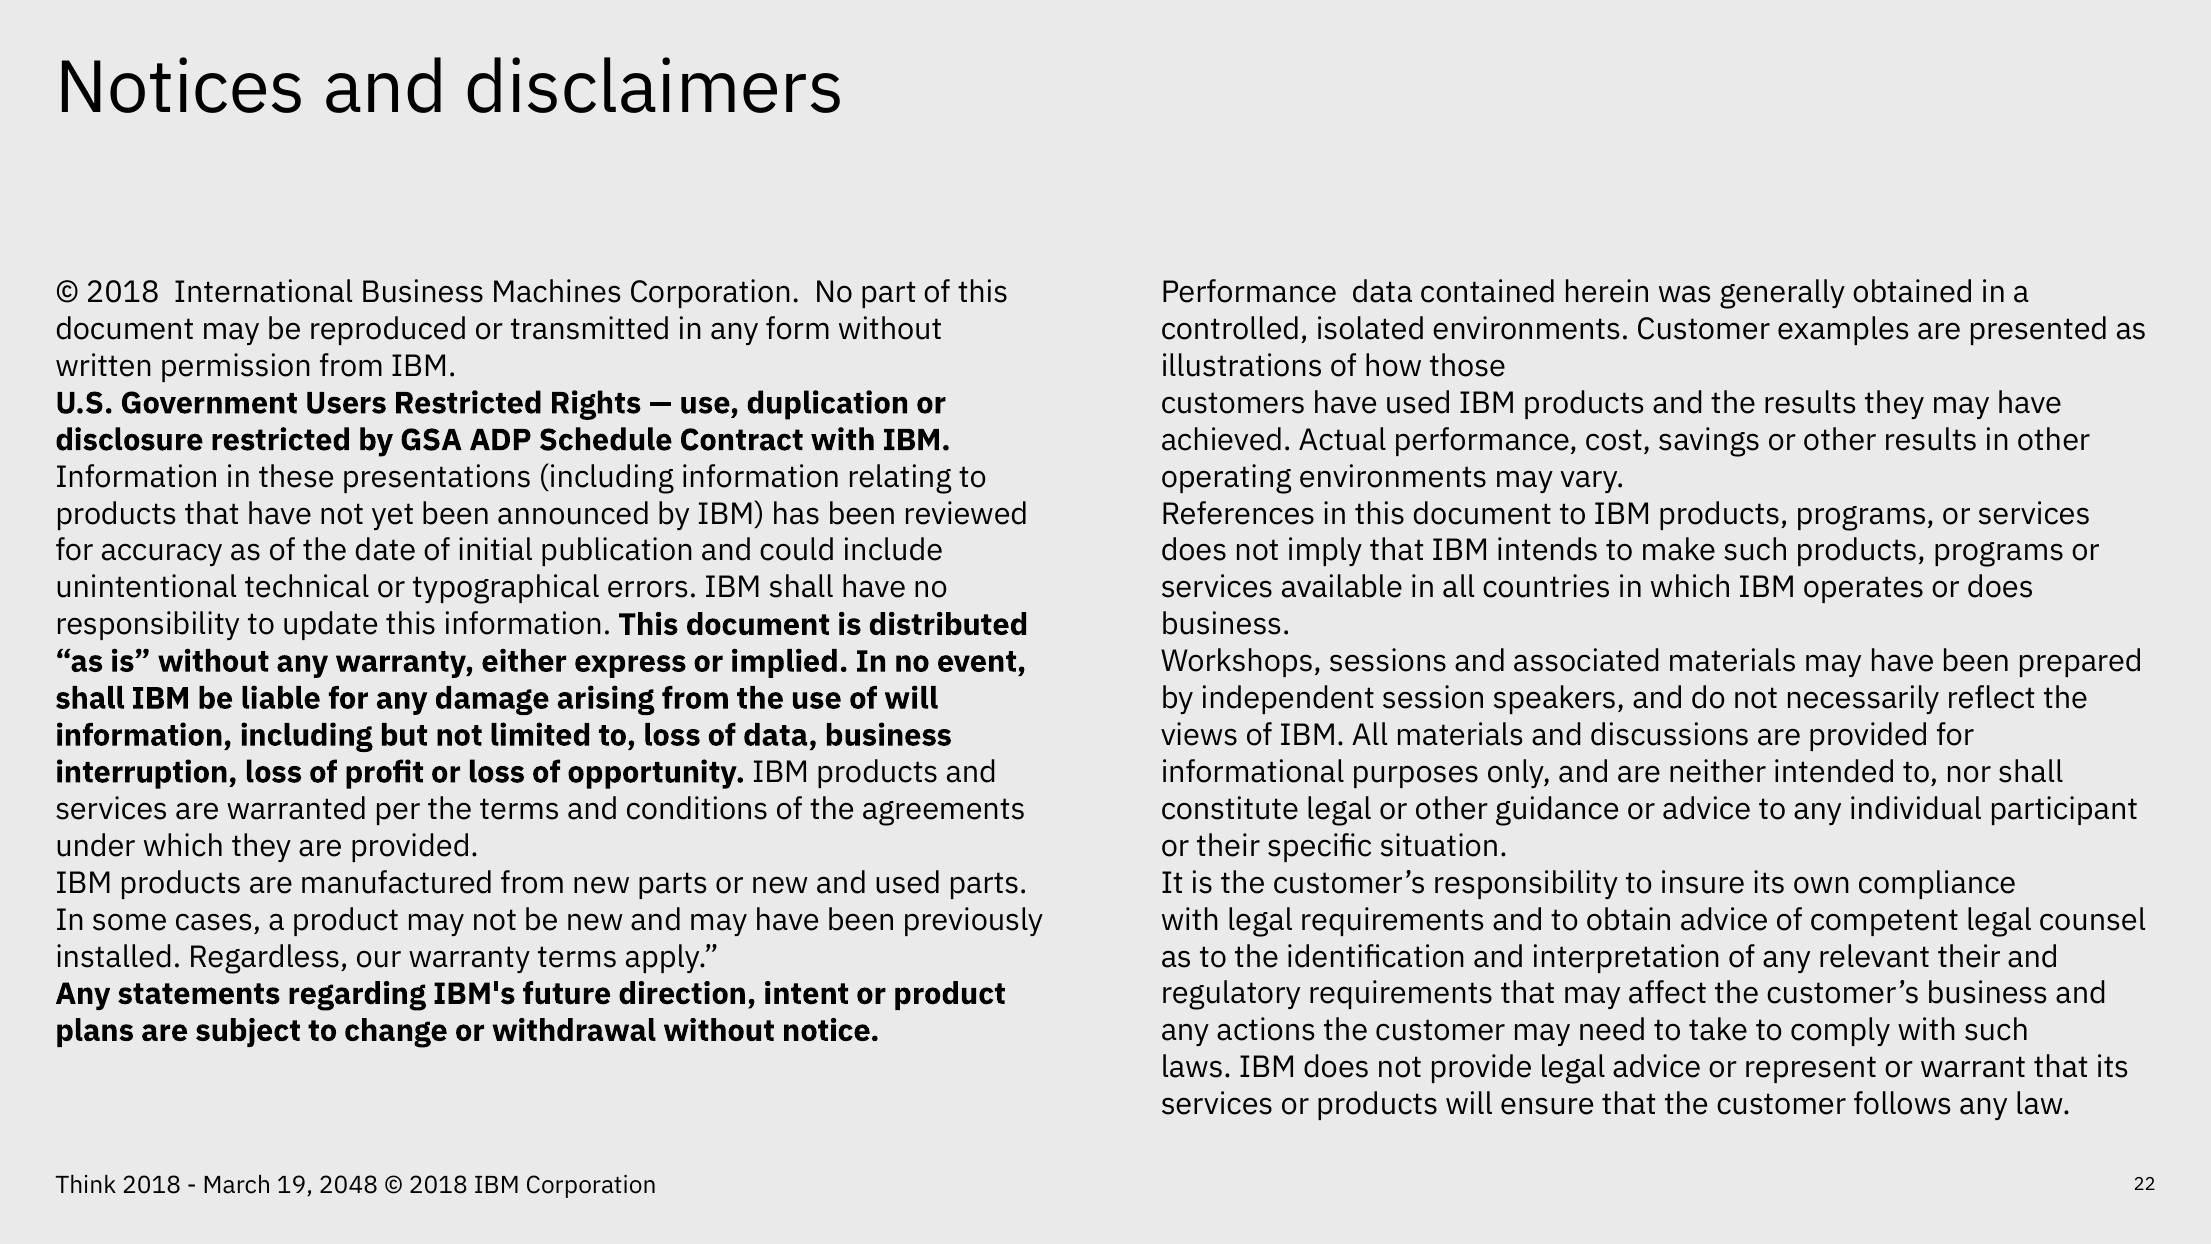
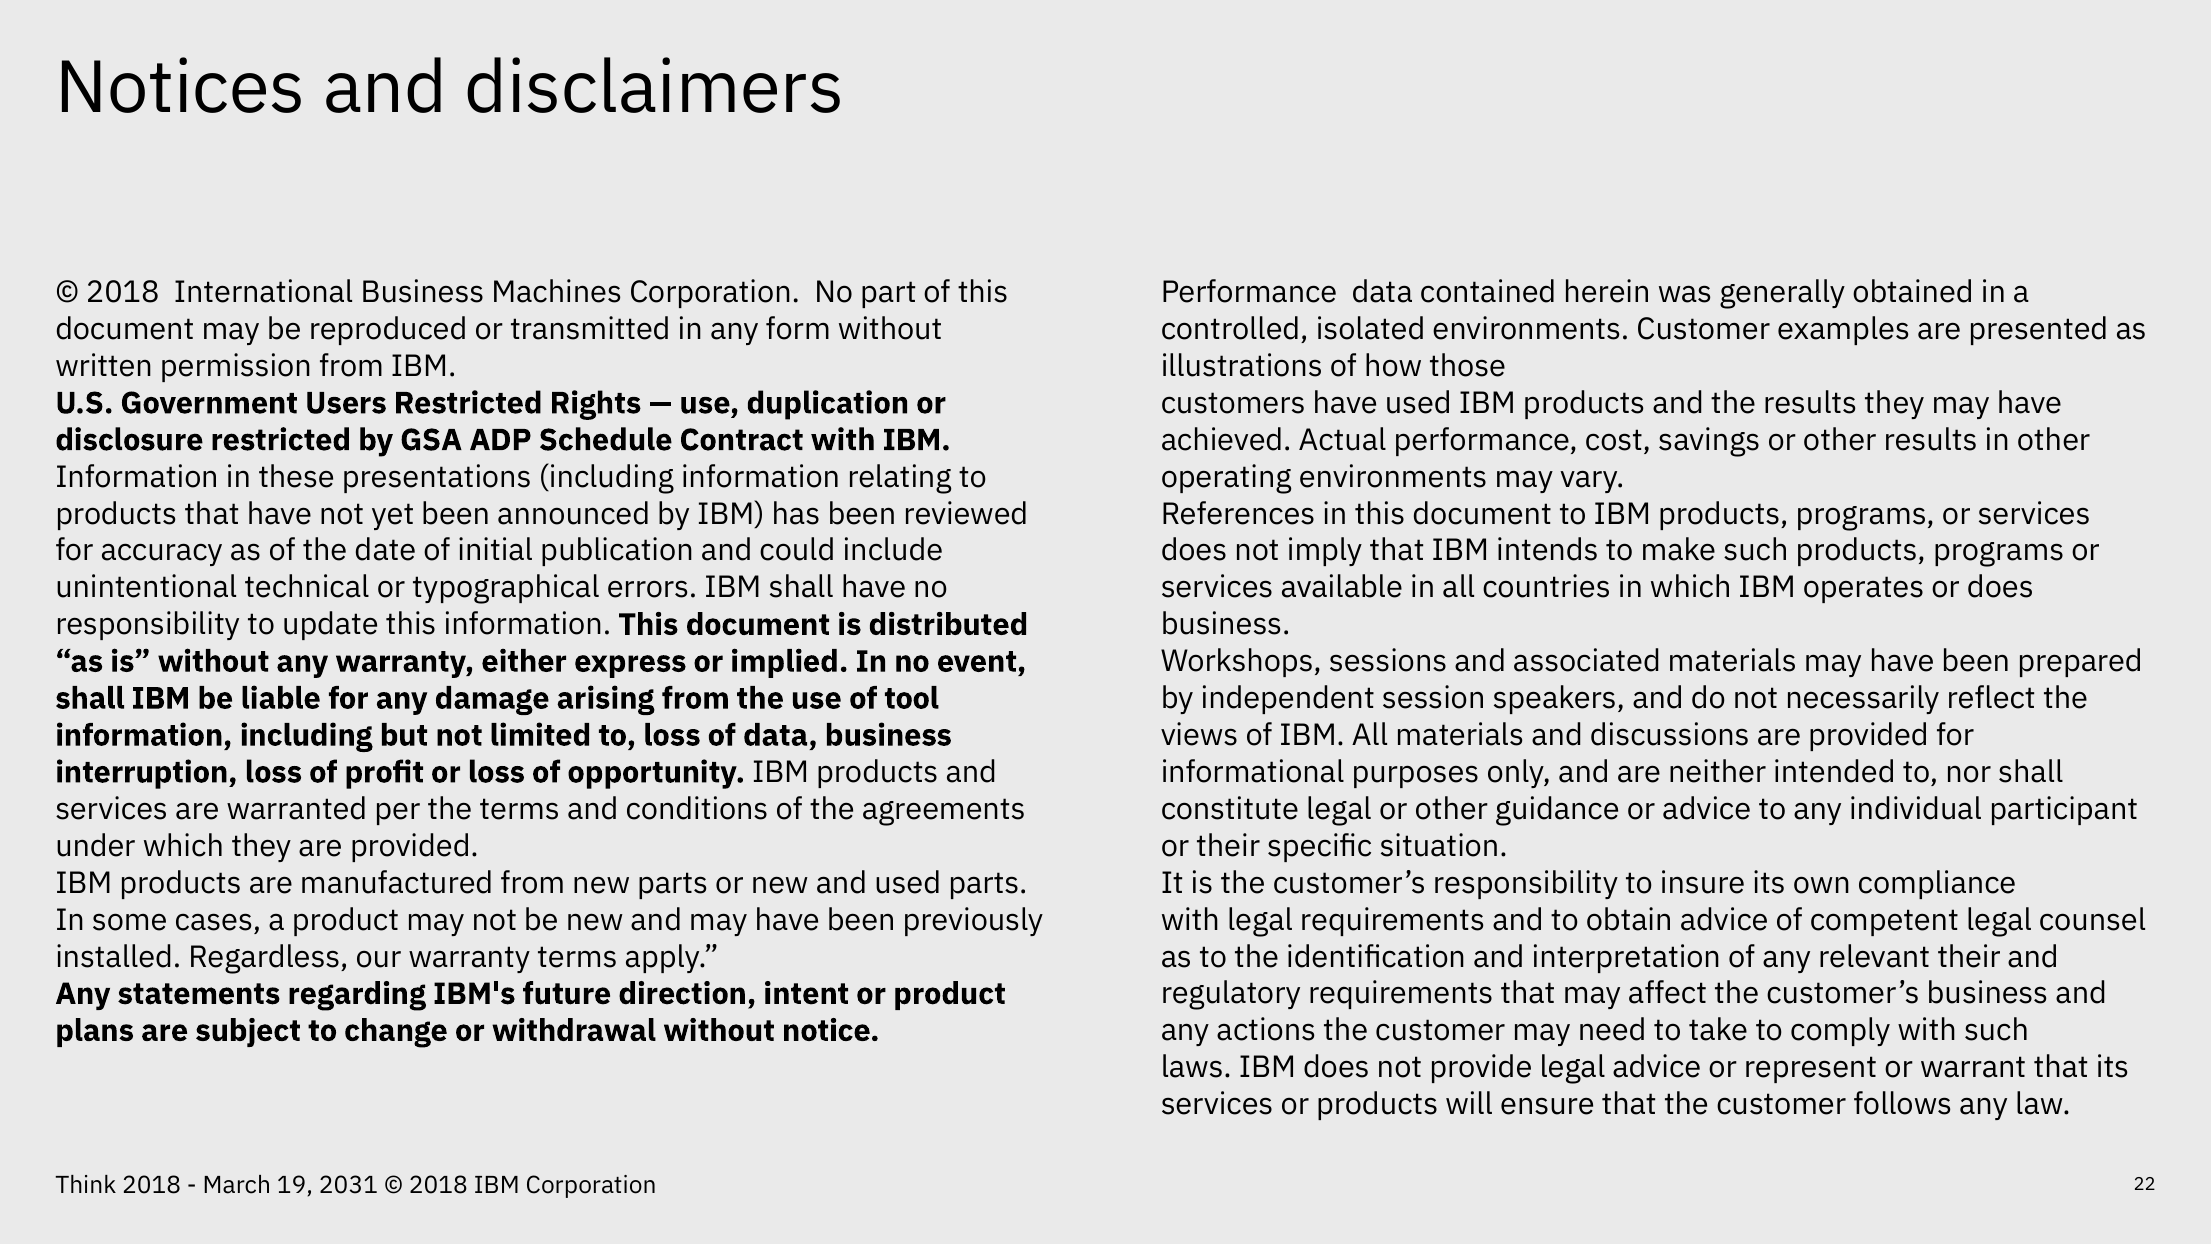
of will: will -> tool
2048: 2048 -> 2031
